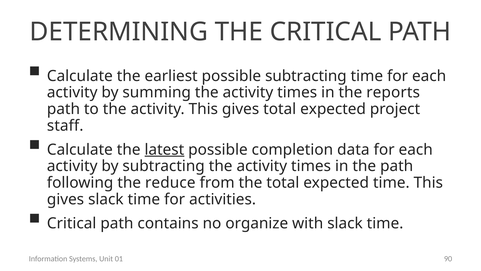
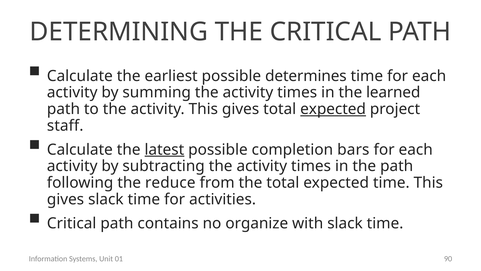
possible subtracting: subtracting -> determines
reports: reports -> learned
expected at (333, 109) underline: none -> present
data: data -> bars
